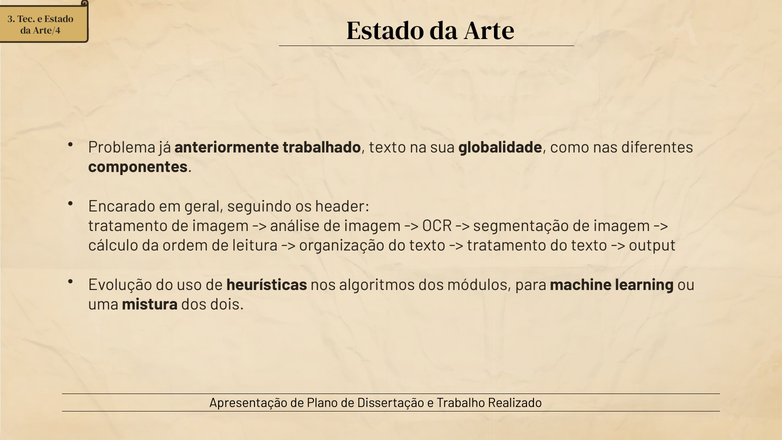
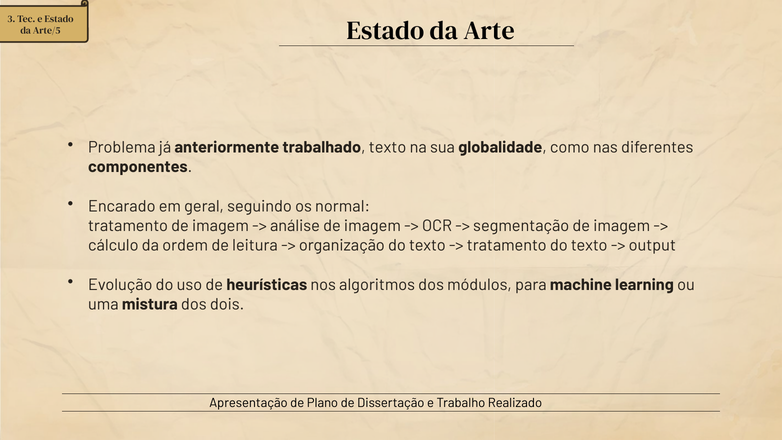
Arte/4: Arte/4 -> Arte/5
header: header -> normal
